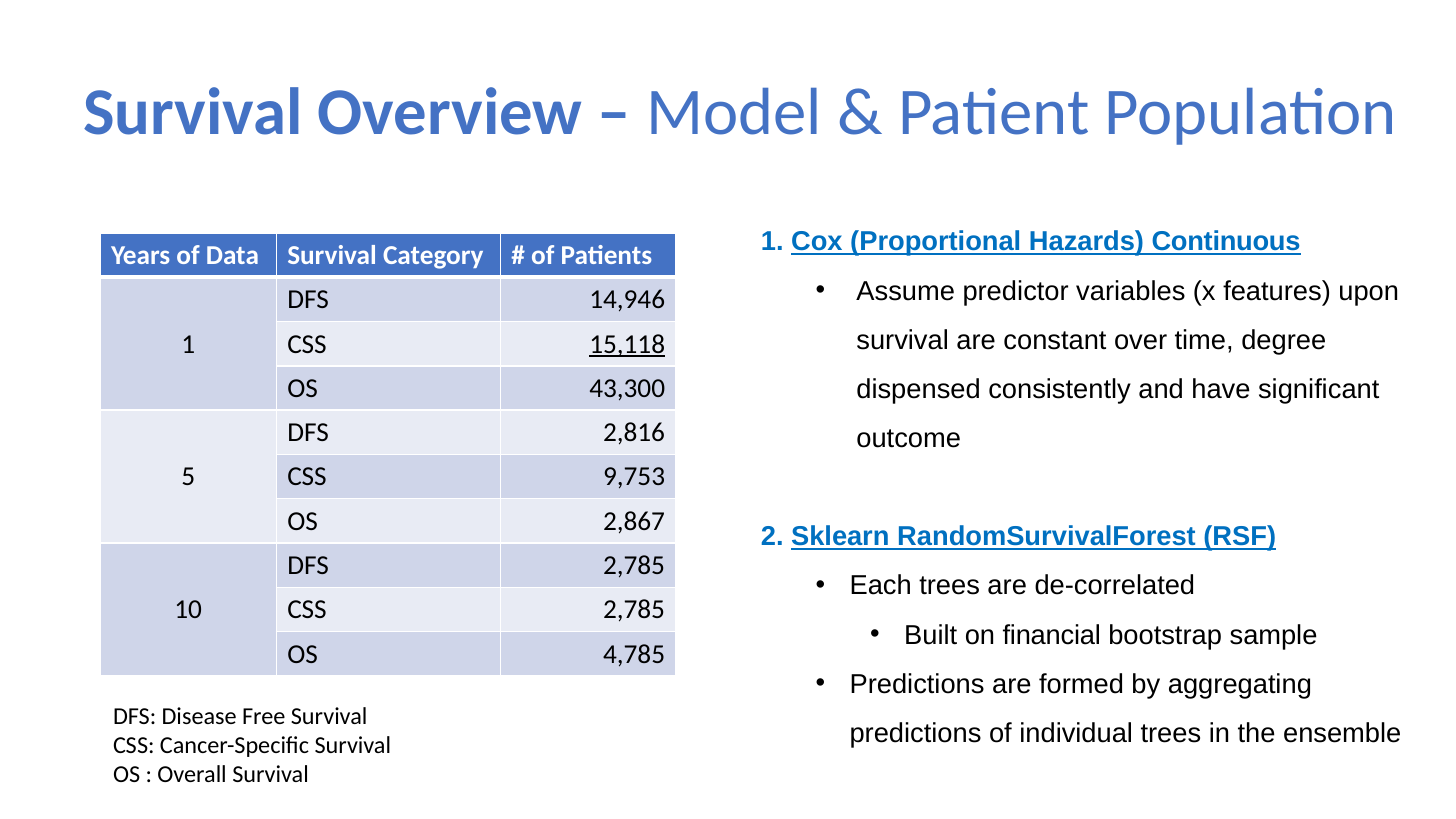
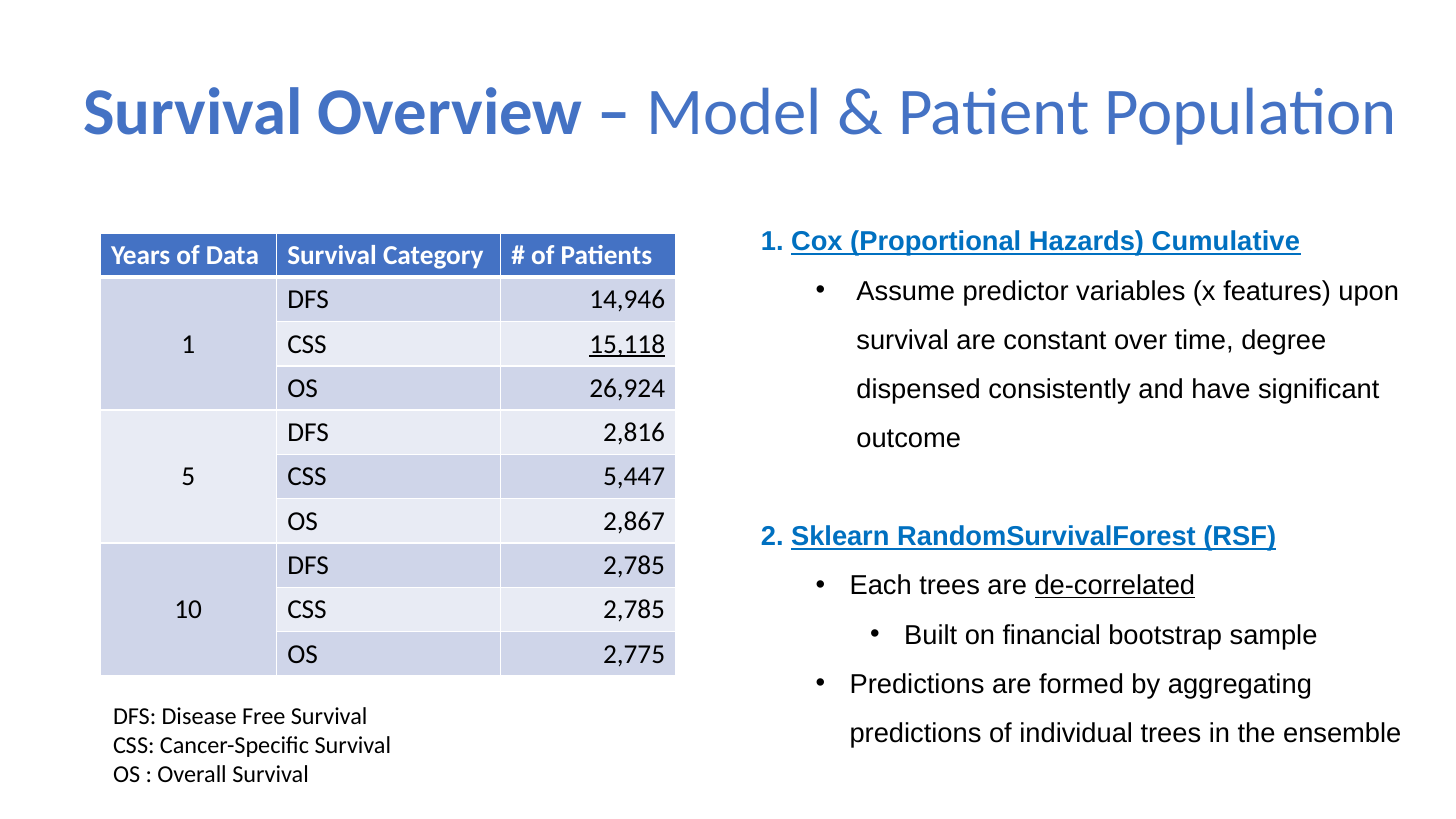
Continuous: Continuous -> Cumulative
43,300: 43,300 -> 26,924
9,753: 9,753 -> 5,447
de-correlated underline: none -> present
4,785: 4,785 -> 2,775
